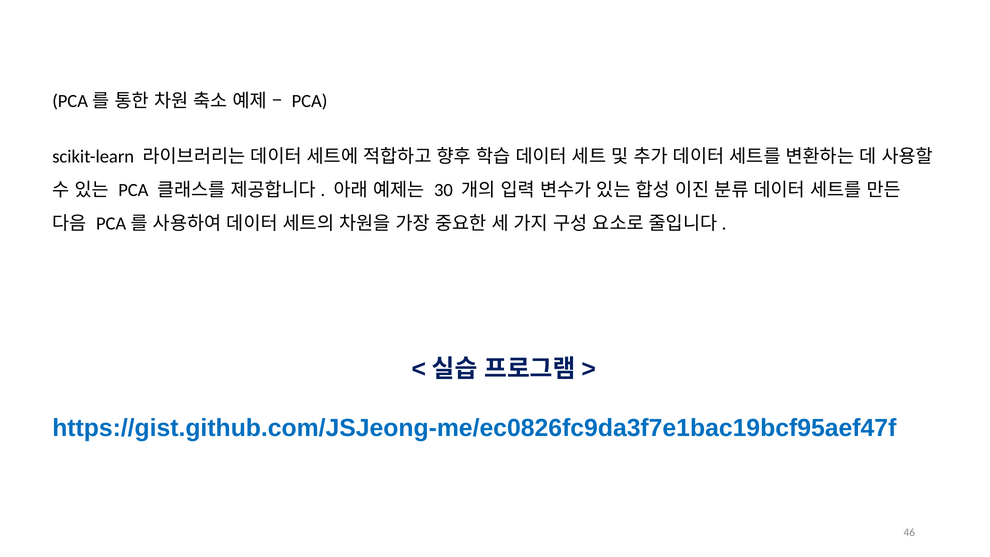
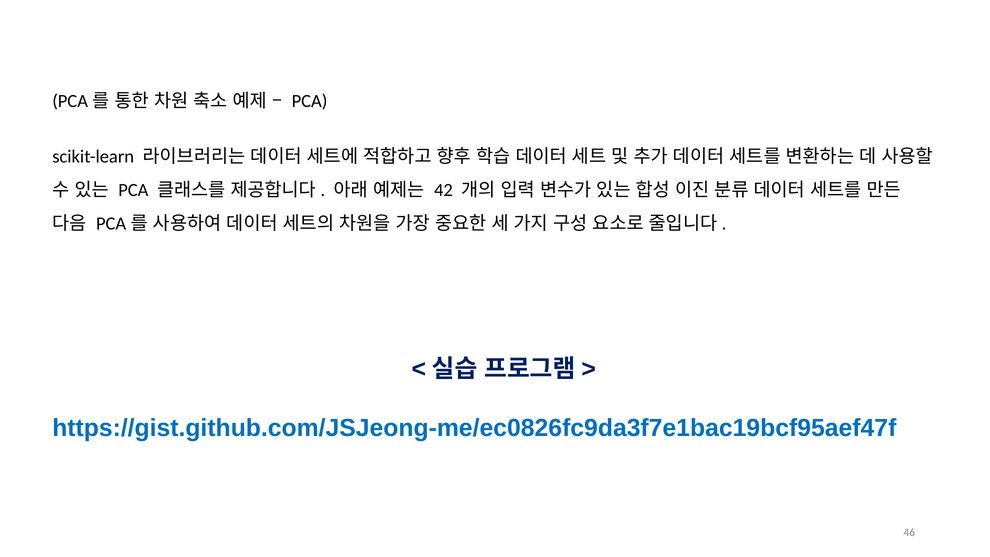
30: 30 -> 42
